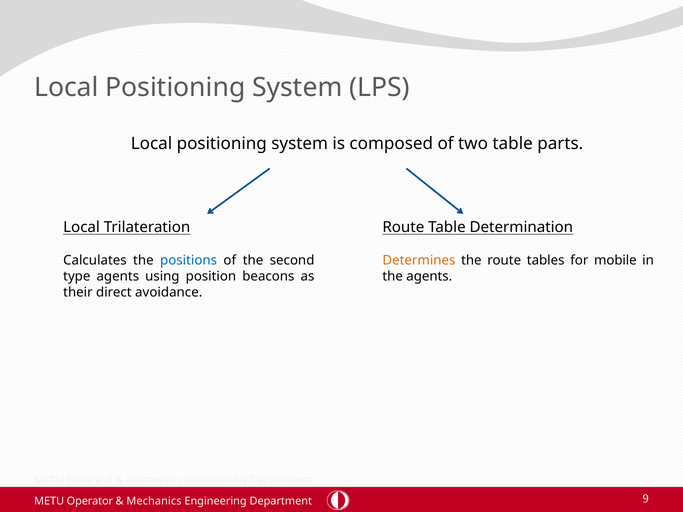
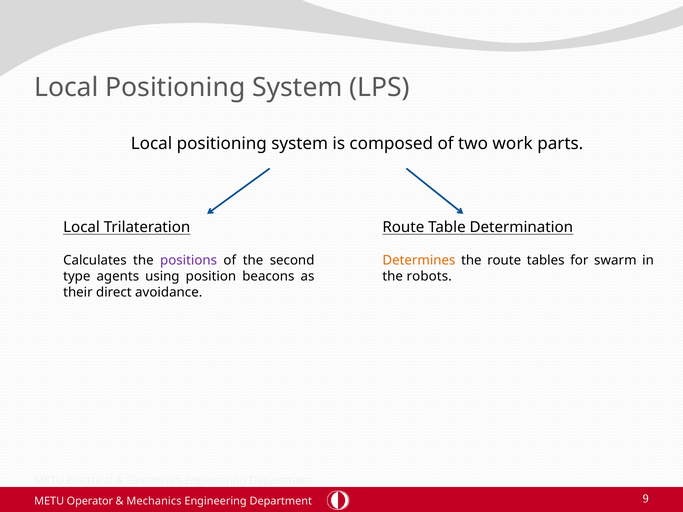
two table: table -> work
positions colour: blue -> purple
mobile: mobile -> swarm
the agents: agents -> robots
